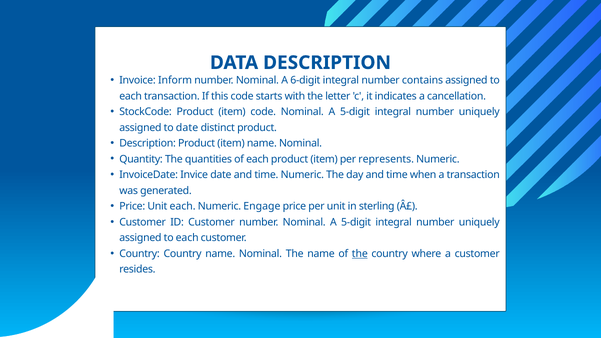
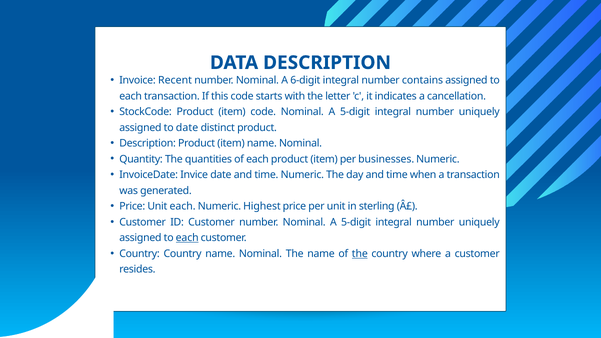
Inform: Inform -> Recent
represents: represents -> businesses
Engage: Engage -> Highest
each at (187, 238) underline: none -> present
